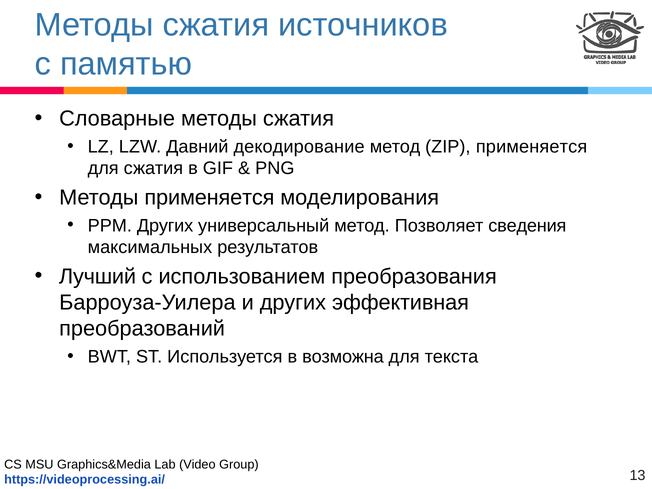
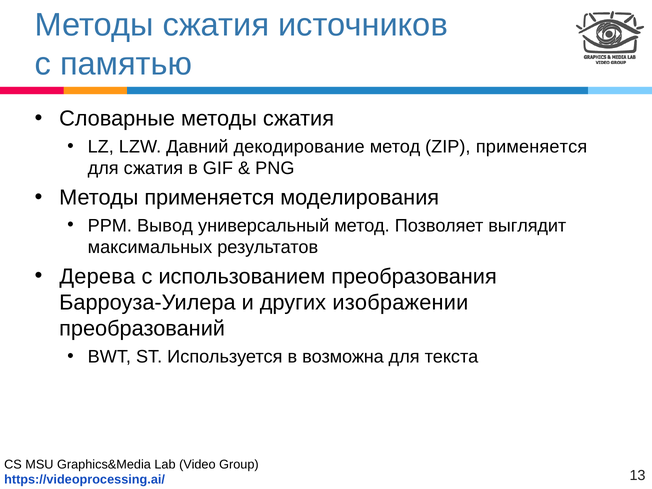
PPM Других: Других -> Вывод
сведения: сведения -> выглядит
Лучший: Лучший -> Дерева
эффективная: эффективная -> изображении
